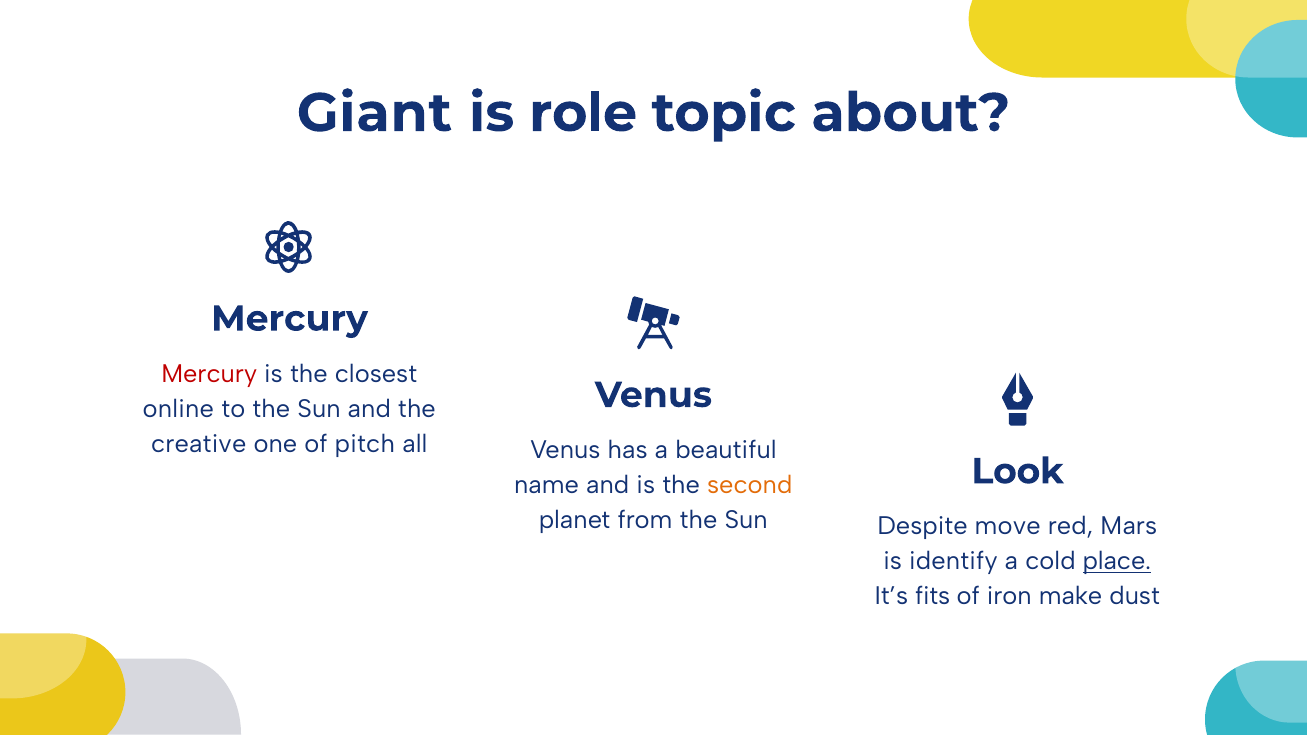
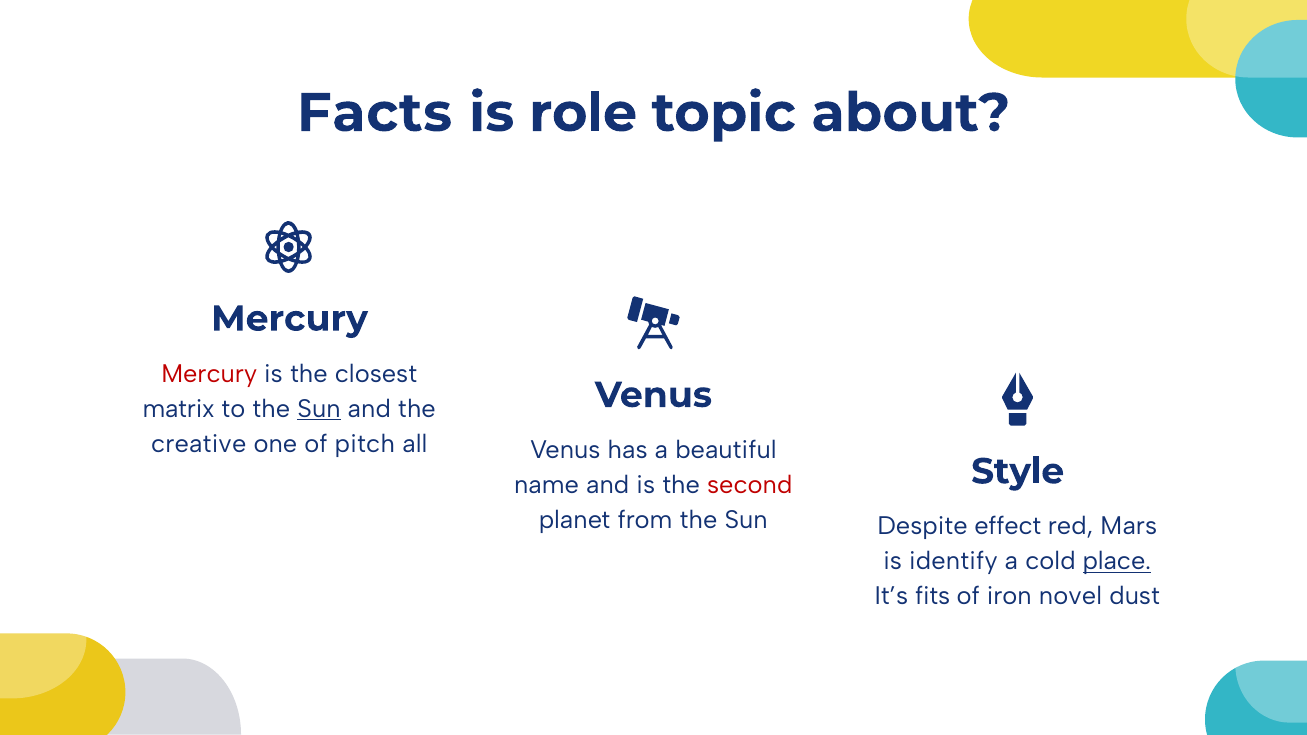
Giant: Giant -> Facts
online: online -> matrix
Sun at (319, 409) underline: none -> present
Look: Look -> Style
second colour: orange -> red
move: move -> effect
make: make -> novel
